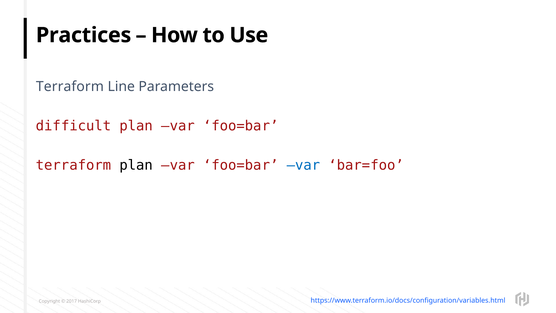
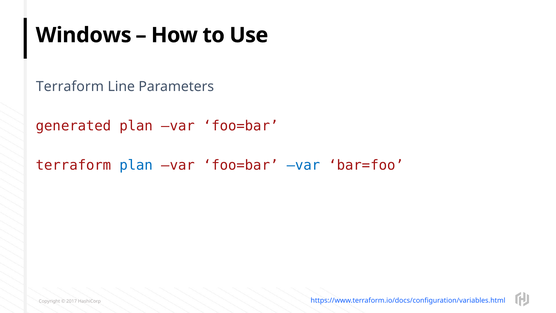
Practices: Practices -> Windows
difficult: difficult -> generated
plan at (136, 165) colour: black -> blue
